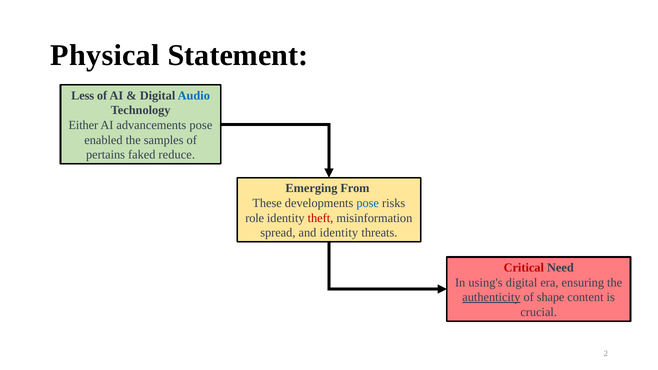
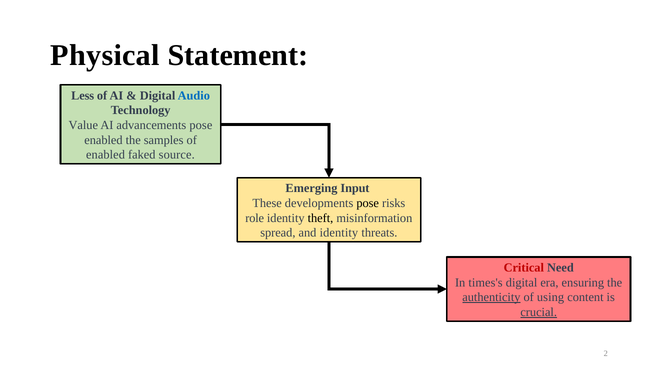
Either: Either -> Value
pertains at (106, 155): pertains -> enabled
reduce: reduce -> source
From: From -> Input
pose at (368, 203) colour: blue -> black
theft colour: red -> black
using's: using's -> times's
shape: shape -> using
crucial underline: none -> present
